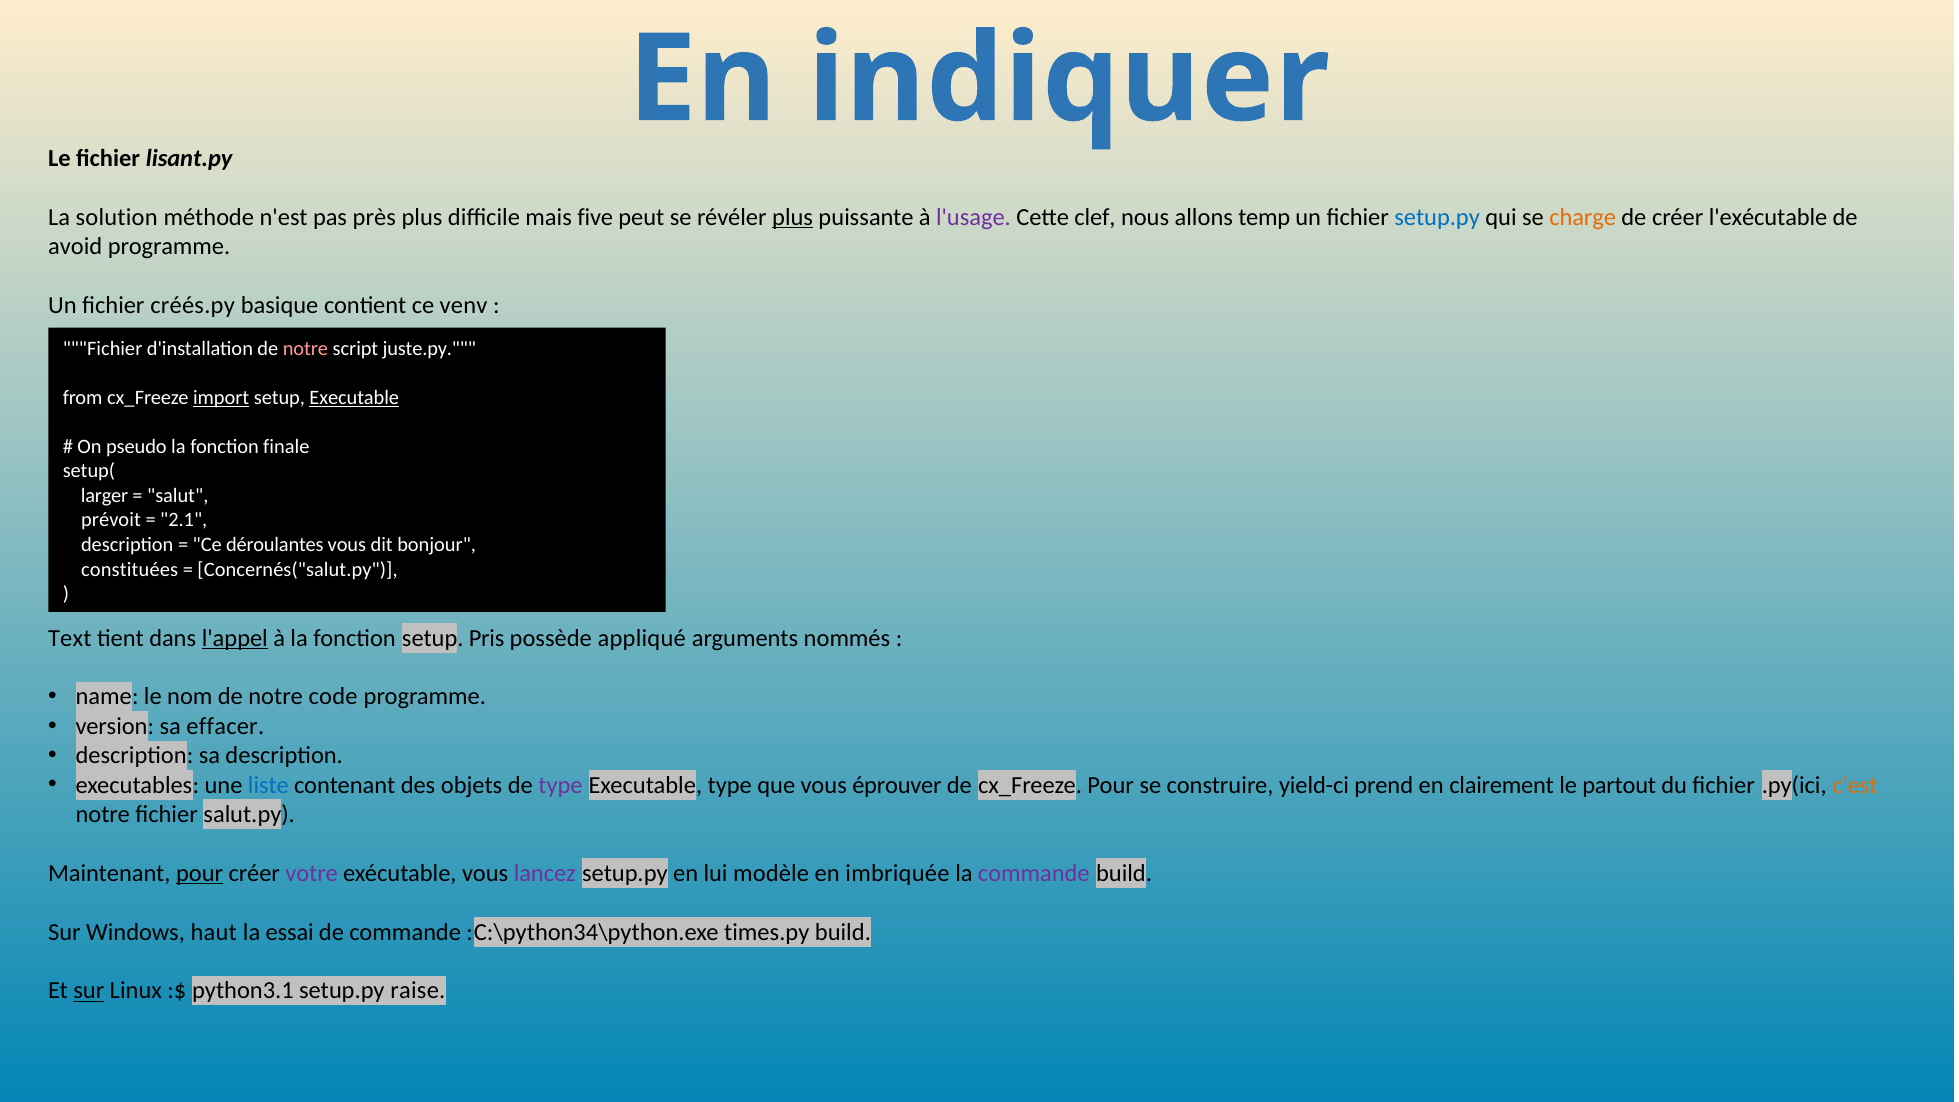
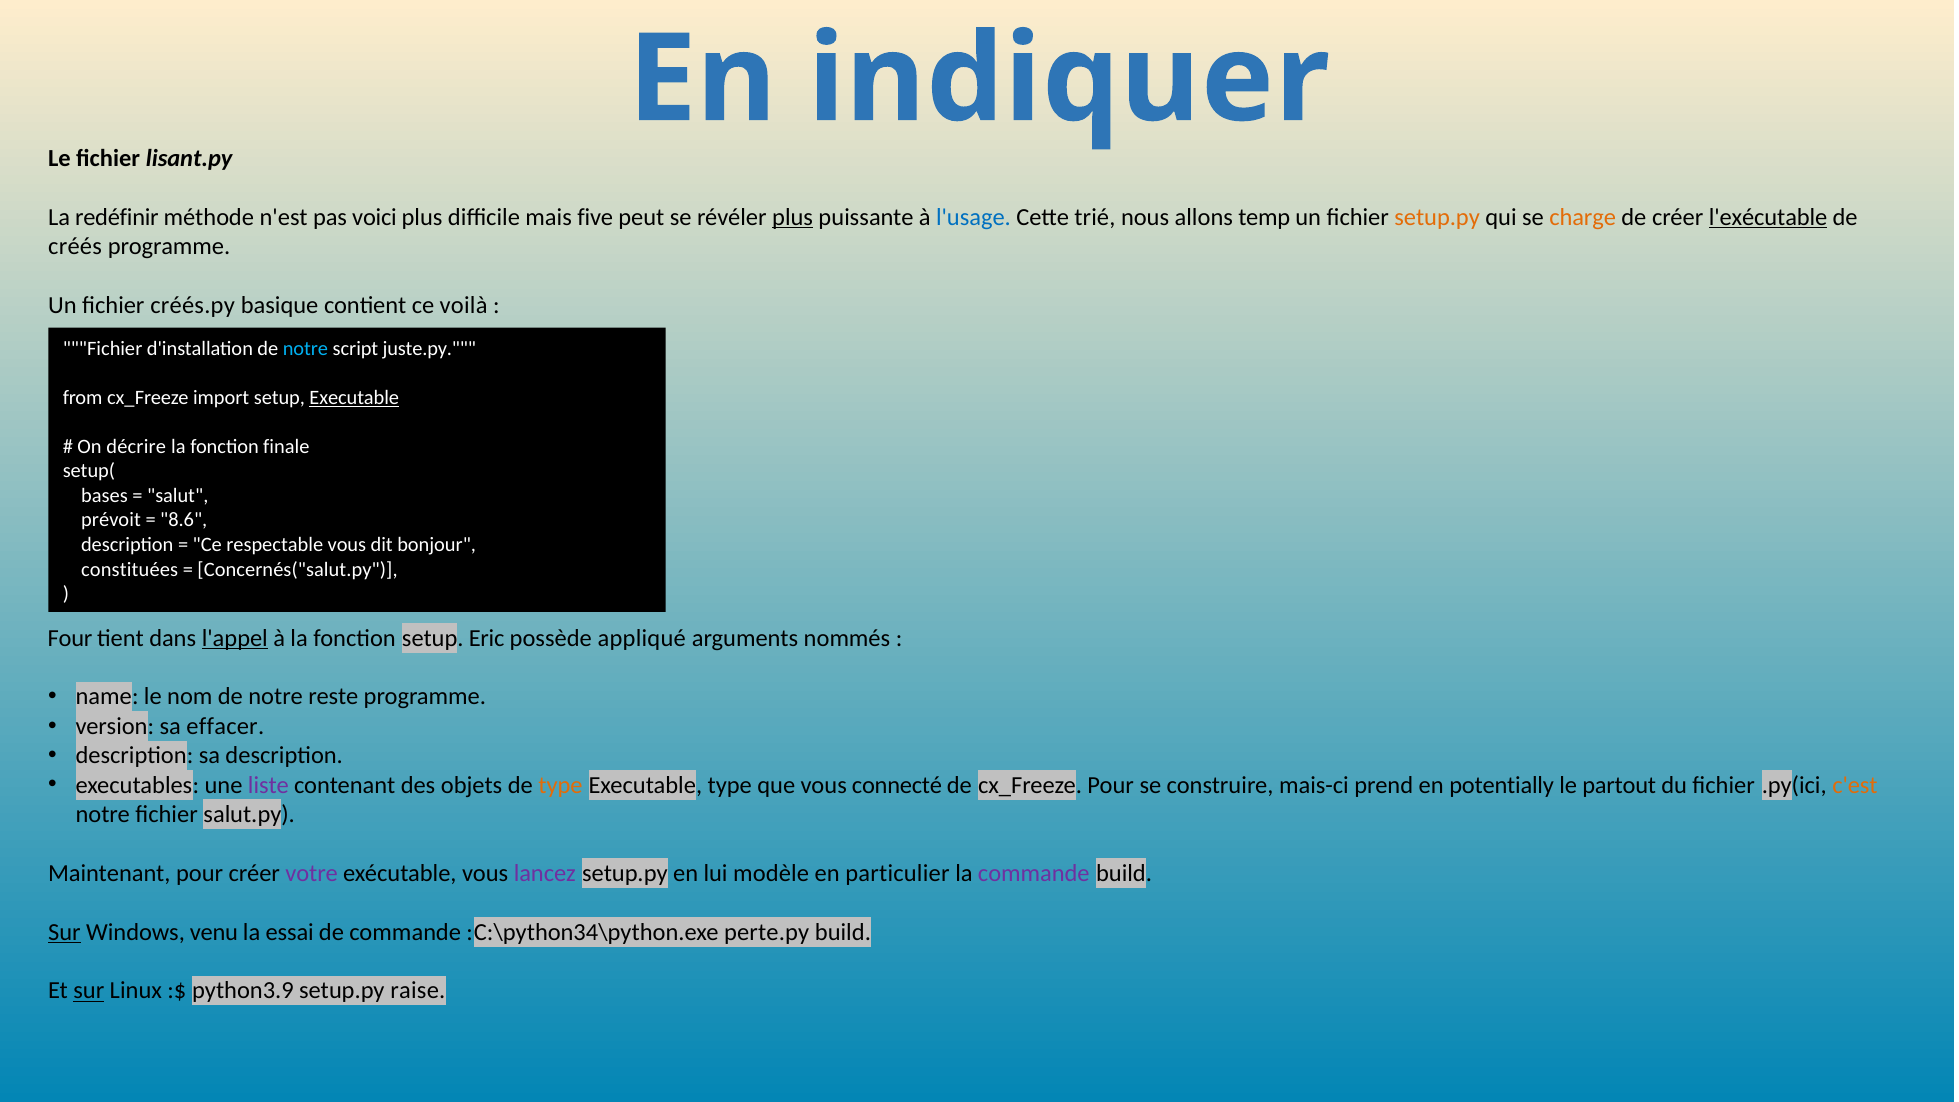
solution: solution -> redéfinir
près: près -> voici
l'usage colour: purple -> blue
clef: clef -> trié
setup.py at (1437, 217) colour: blue -> orange
l'exécutable underline: none -> present
avoid: avoid -> créés
venv: venv -> voilà
notre at (305, 349) colour: pink -> light blue
import underline: present -> none
pseudo: pseudo -> décrire
larger: larger -> bases
2.1: 2.1 -> 8.6
déroulantes: déroulantes -> respectable
Text: Text -> Four
Pris: Pris -> Eric
code: code -> reste
liste colour: blue -> purple
type at (560, 785) colour: purple -> orange
éprouver: éprouver -> connecté
yield-ci: yield-ci -> mais-ci
clairement: clairement -> potentially
pour at (200, 873) underline: present -> none
imbriquée: imbriquée -> particulier
Sur at (64, 932) underline: none -> present
haut: haut -> venu
times.py: times.py -> perte.py
python3.1: python3.1 -> python3.9
